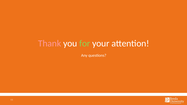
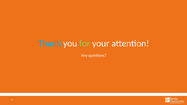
Thank colour: pink -> light blue
